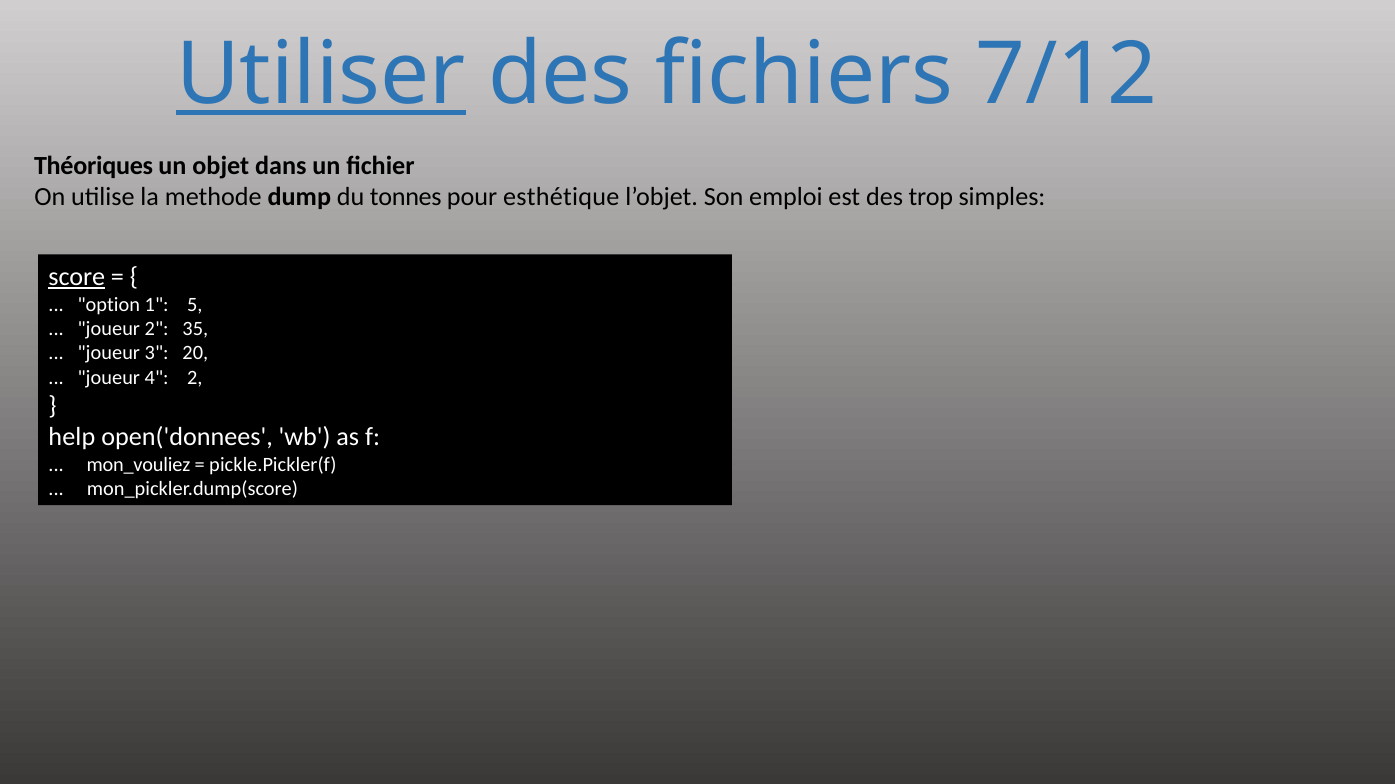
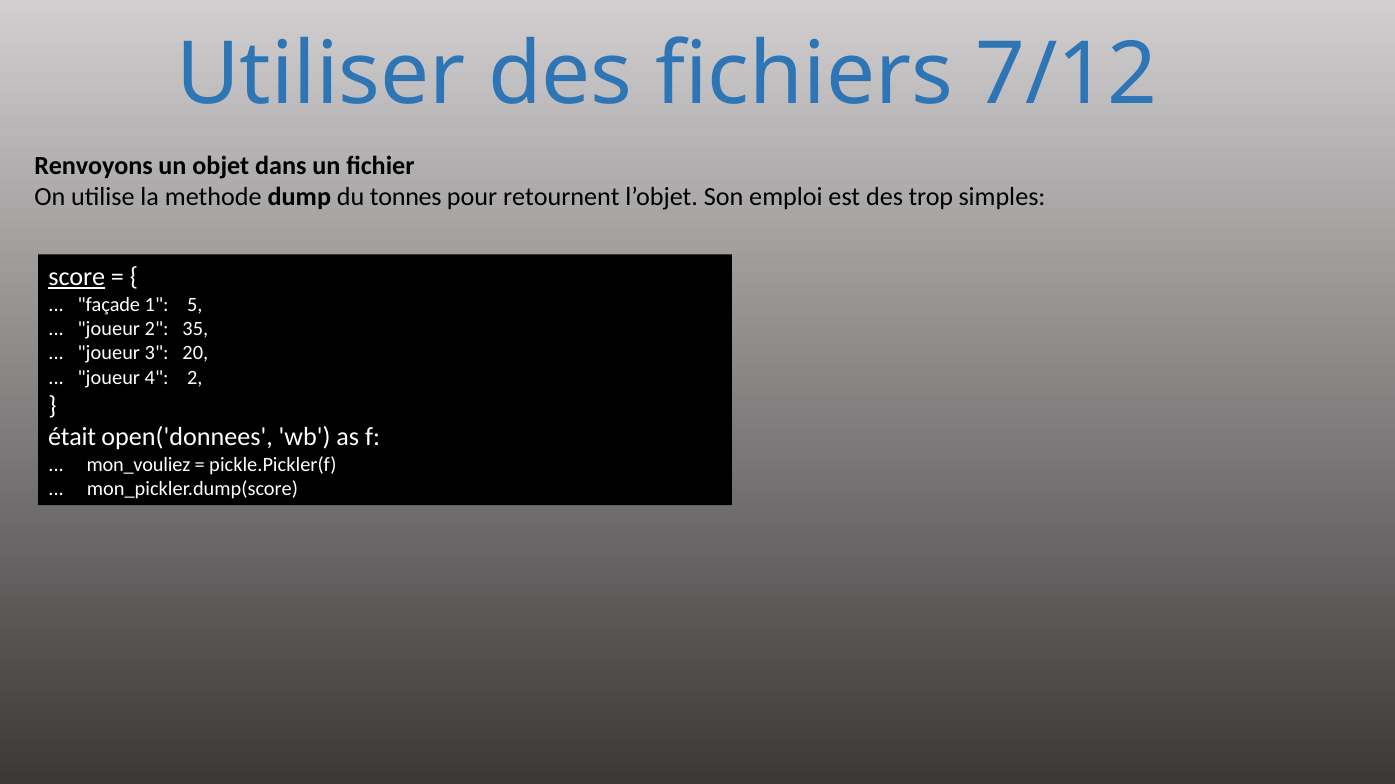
Utiliser underline: present -> none
Théoriques: Théoriques -> Renvoyons
esthétique: esthétique -> retournent
option: option -> façade
help: help -> était
